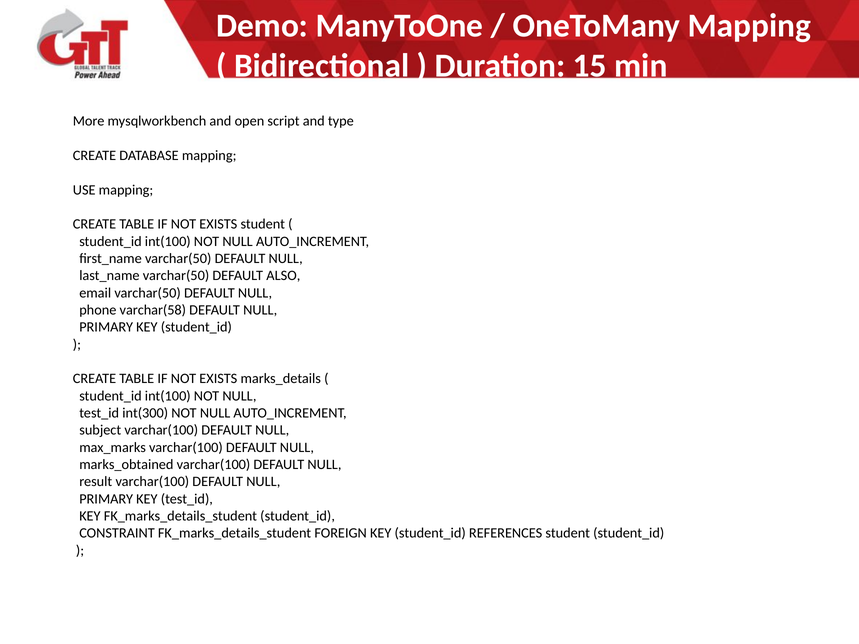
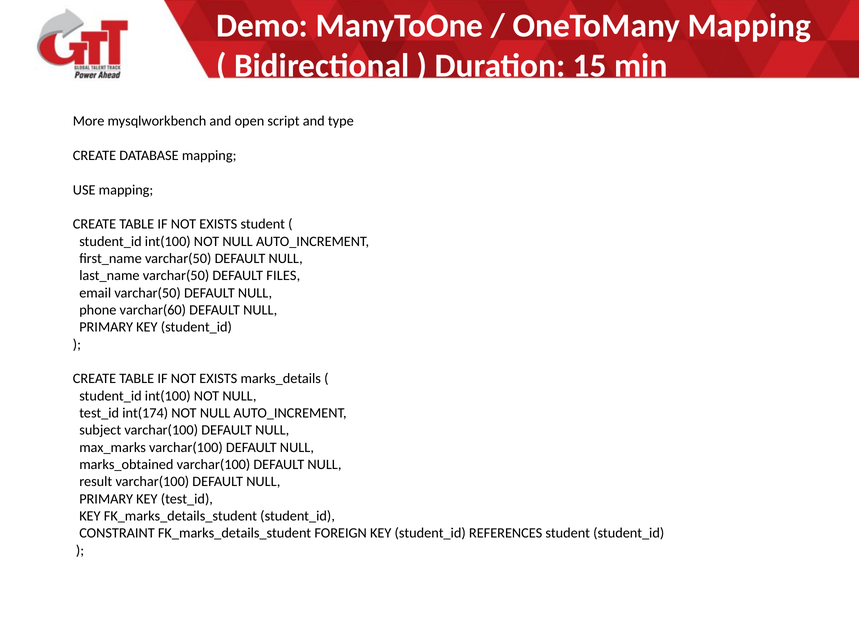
ALSO: ALSO -> FILES
varchar(58: varchar(58 -> varchar(60
int(300: int(300 -> int(174
